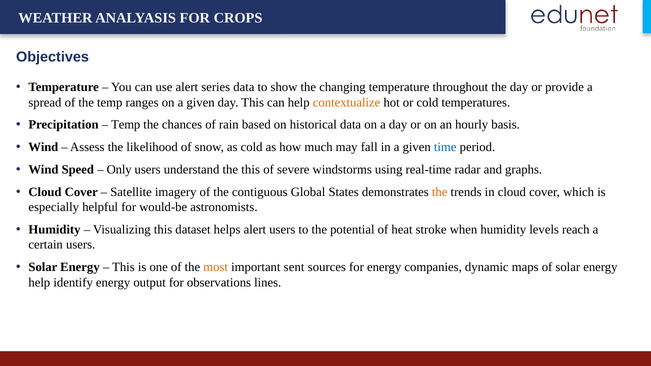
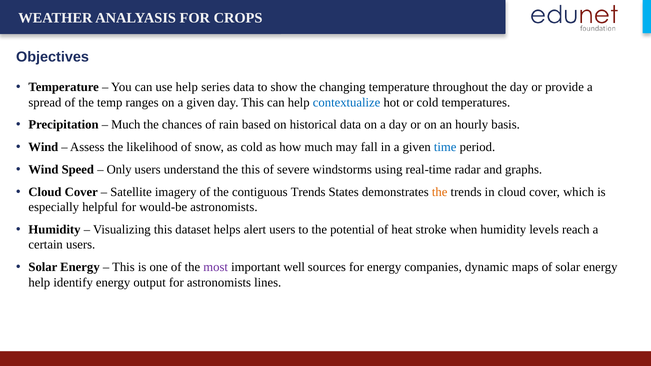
use alert: alert -> help
contextualize colour: orange -> blue
Temp at (126, 125): Temp -> Much
contiguous Global: Global -> Trends
most colour: orange -> purple
sent: sent -> well
for observations: observations -> astronomists
